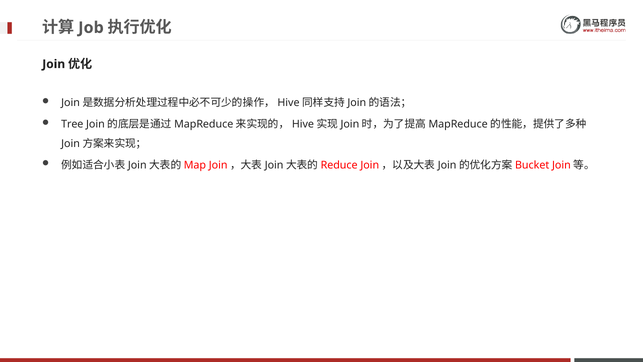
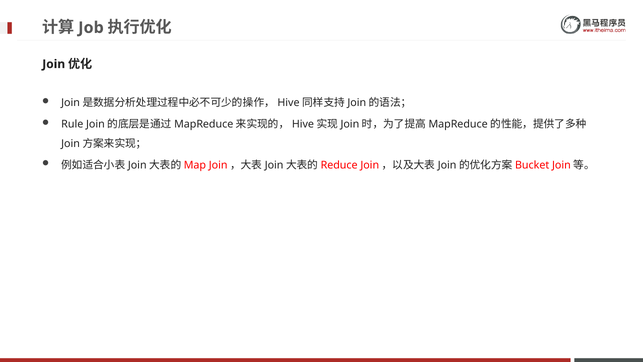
Tree: Tree -> Rule
